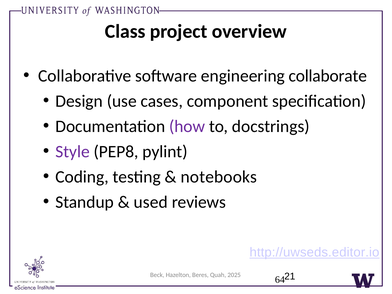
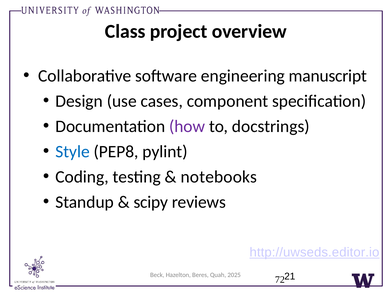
collaborate: collaborate -> manuscript
Style colour: purple -> blue
used: used -> scipy
64: 64 -> 72
